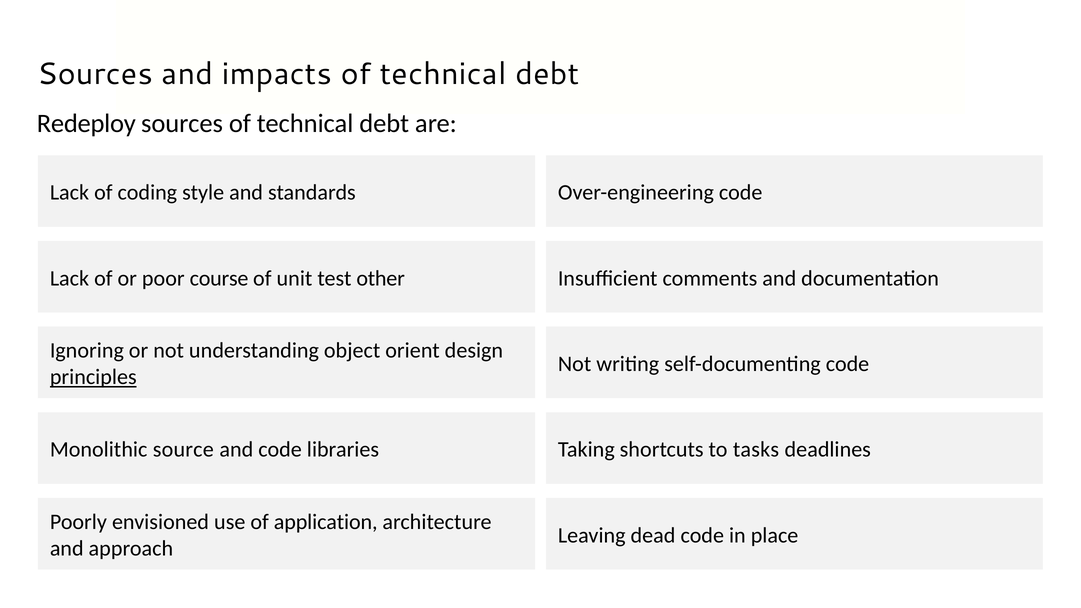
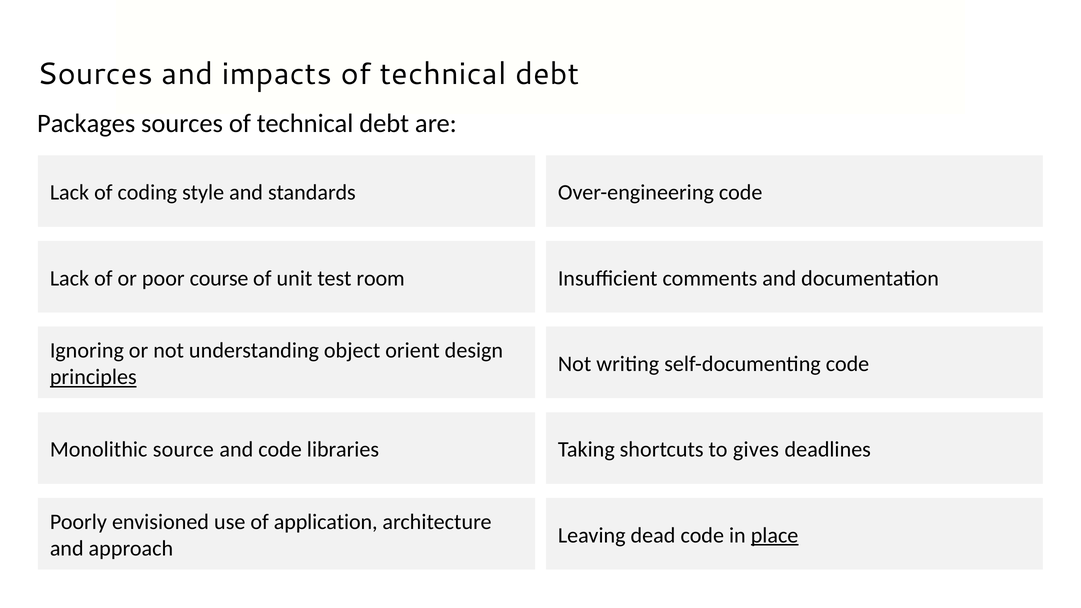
Redeploy: Redeploy -> Packages
other: other -> room
tasks: tasks -> gives
place underline: none -> present
